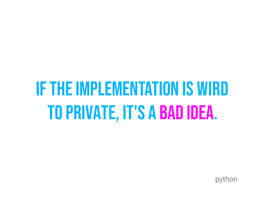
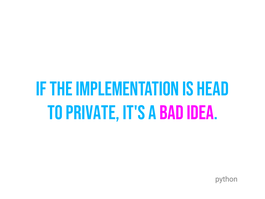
wird: wird -> head
